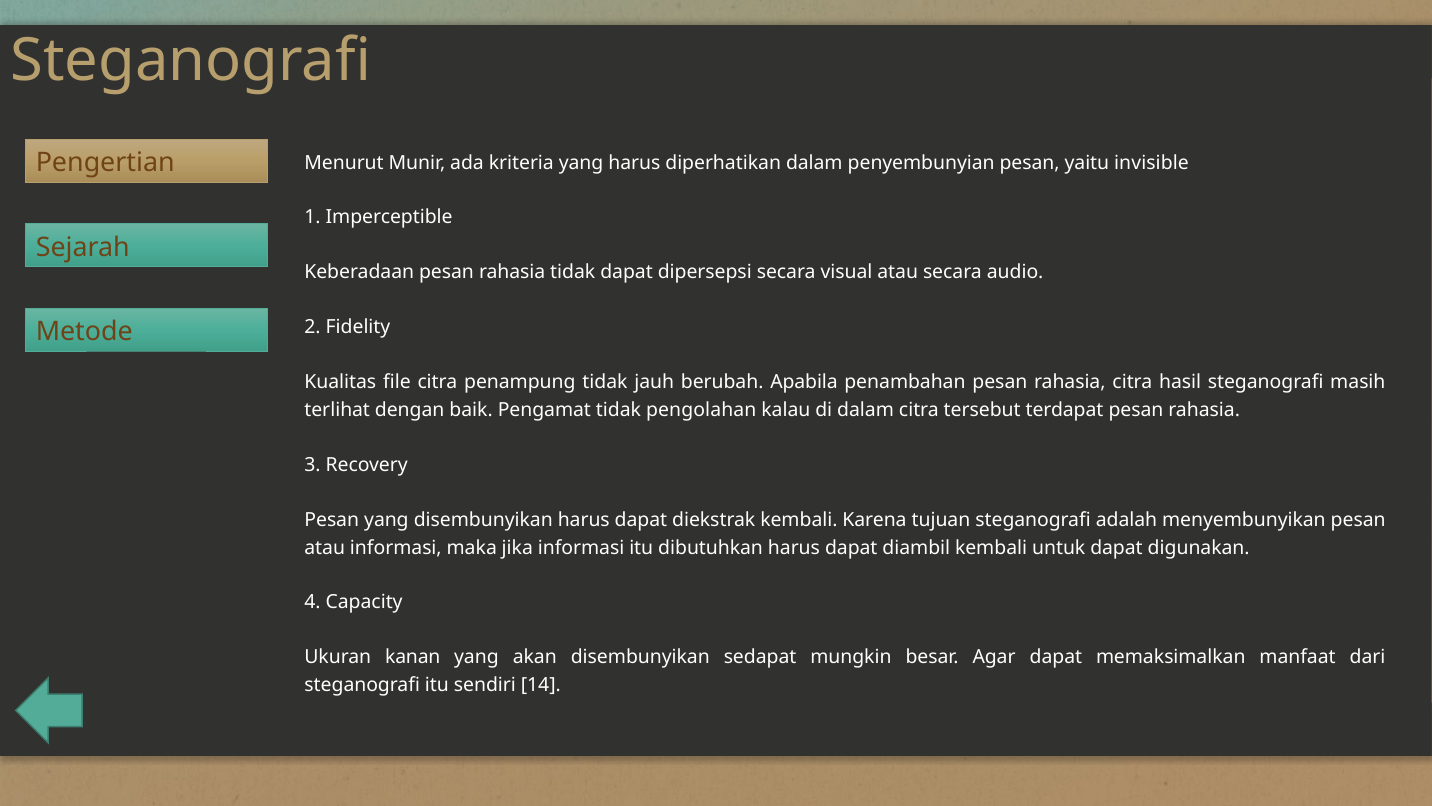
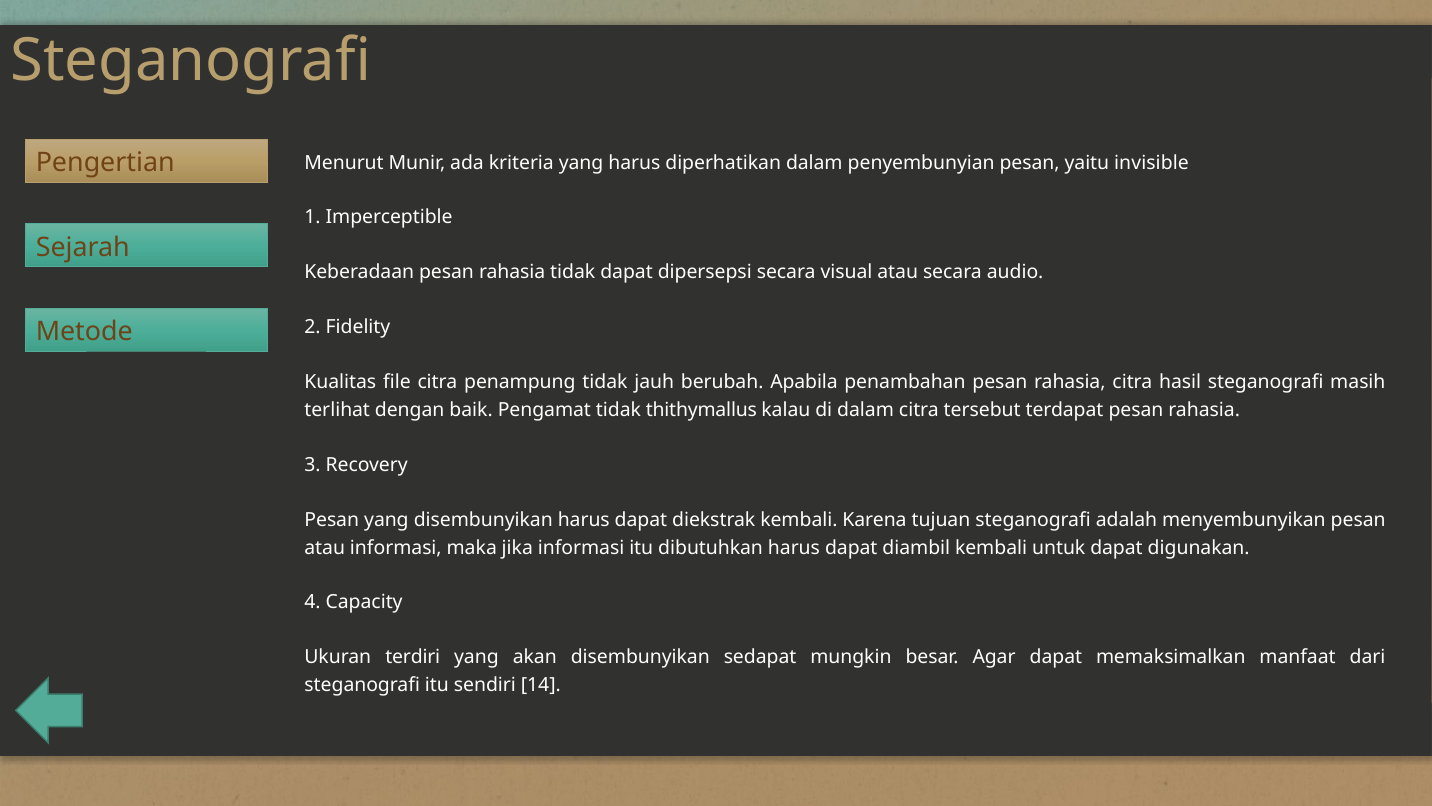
pengolahan: pengolahan -> thithymallus
kanan: kanan -> terdiri
